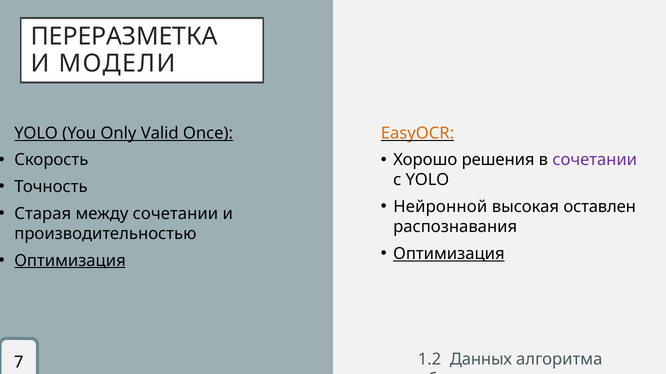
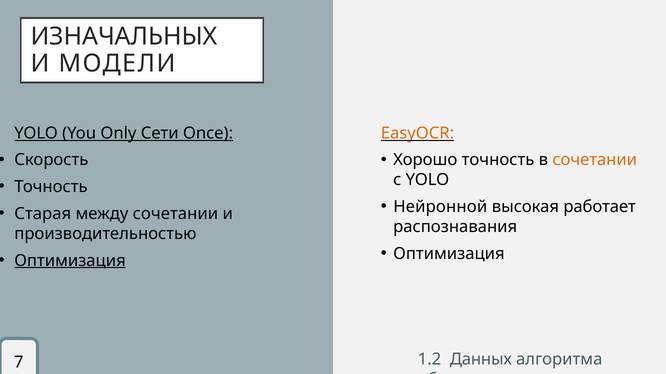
ПЕРЕРАЗМЕТКА: ПЕРЕРАЗМЕТКА -> ИЗНАЧАЛЬНЫХ
Valid: Valid -> Сети
Хорошо решения: решения -> точность
сочетании at (595, 160) colour: purple -> orange
оставлен: оставлен -> работает
Оптимизация at (449, 254) underline: present -> none
